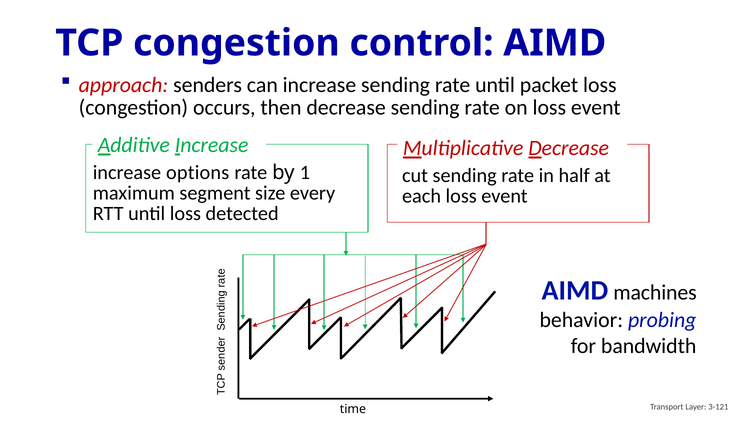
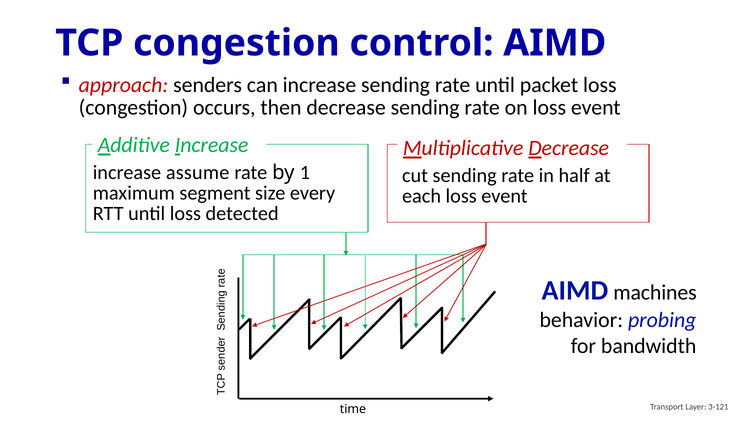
options: options -> assume
